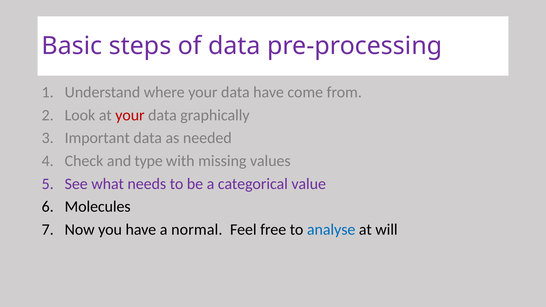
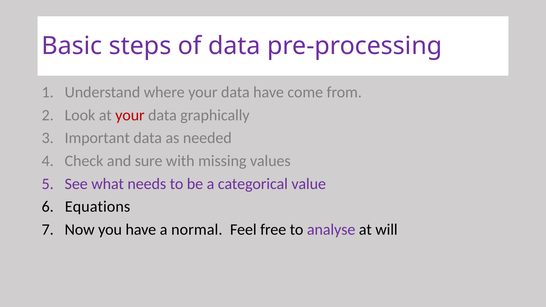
type: type -> sure
Molecules: Molecules -> Equations
analyse colour: blue -> purple
